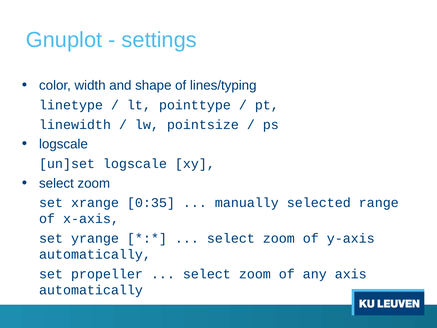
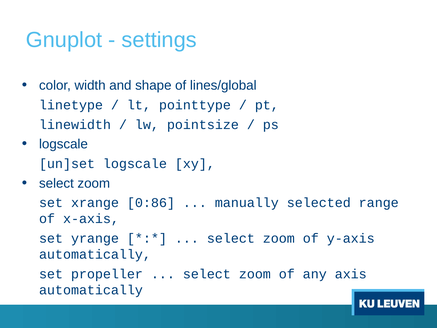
lines/typing: lines/typing -> lines/global
0:35: 0:35 -> 0:86
